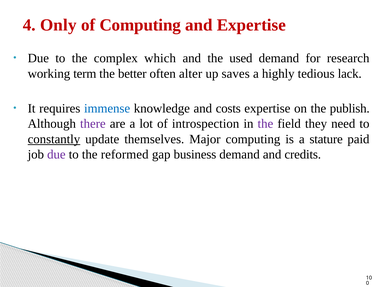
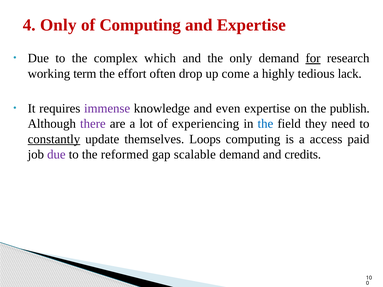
the used: used -> only
for underline: none -> present
better: better -> effort
alter: alter -> drop
saves: saves -> come
immense colour: blue -> purple
costs: costs -> even
introspection: introspection -> experiencing
the at (265, 124) colour: purple -> blue
Major: Major -> Loops
stature: stature -> access
business: business -> scalable
